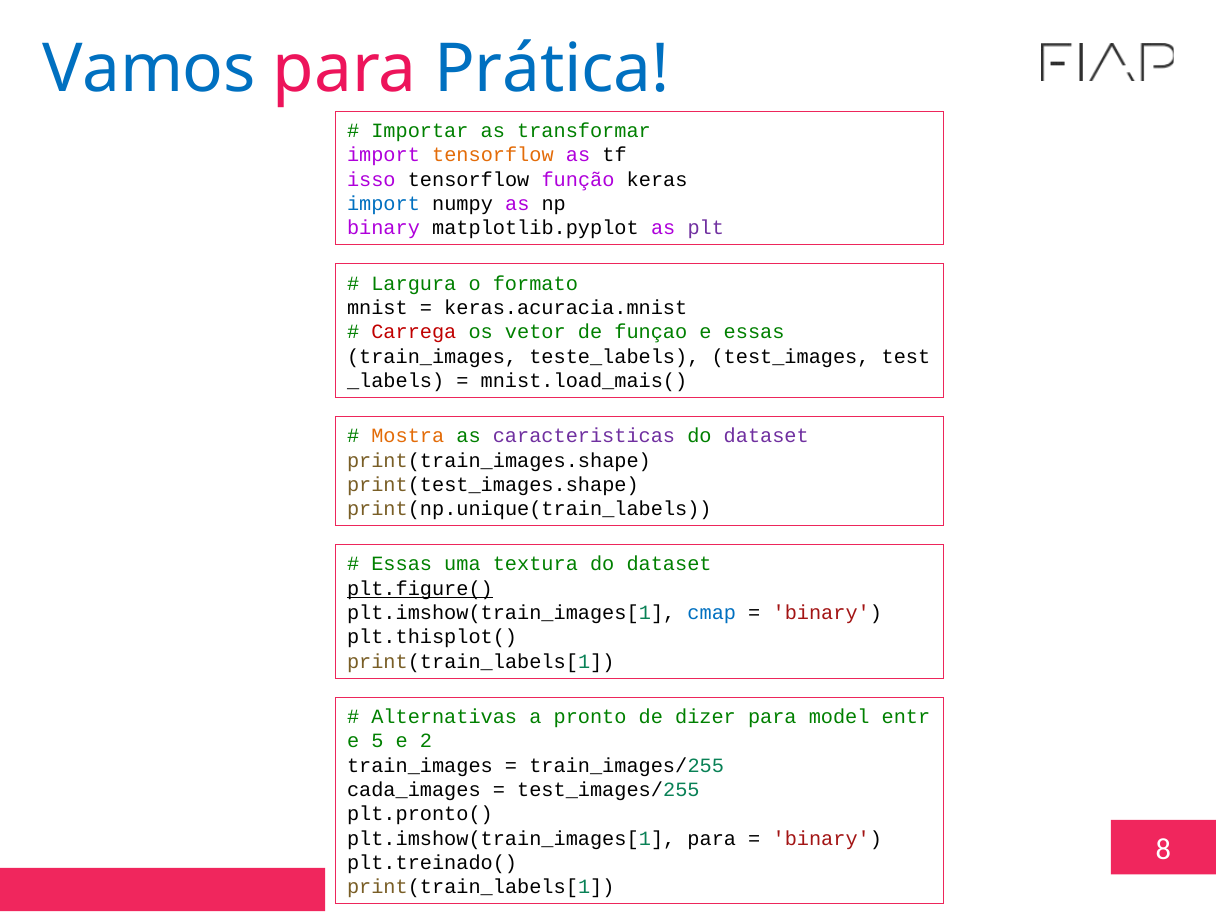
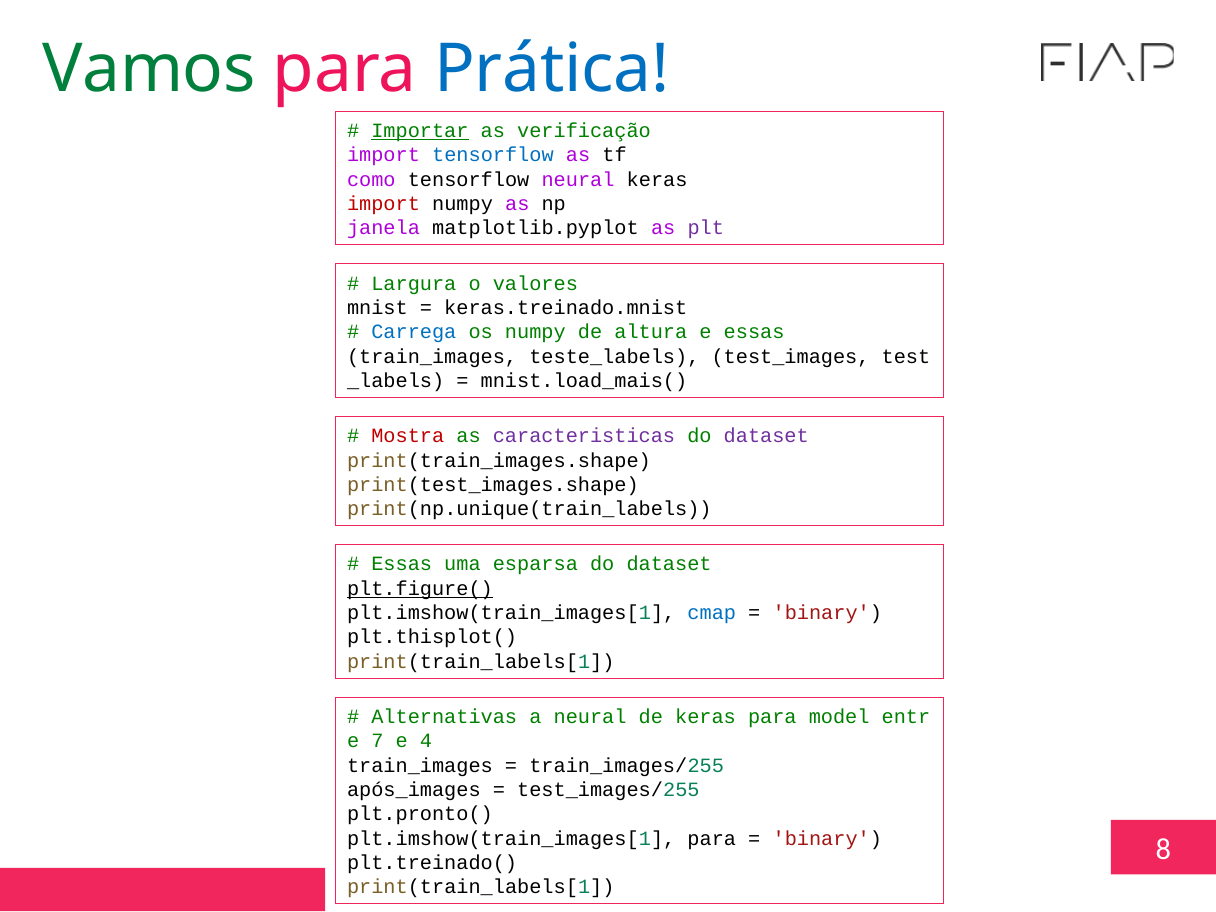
Vamos colour: blue -> green
Importar underline: none -> present
transformar: transformar -> verificação
tensorflow at (493, 155) colour: orange -> blue
isso: isso -> como
tensorflow função: função -> neural
import at (383, 204) colour: blue -> red
binary at (383, 228): binary -> janela
formato: formato -> valores
keras.acuracia.mnist: keras.acuracia.mnist -> keras.treinado.mnist
Carrega colour: red -> blue
os vetor: vetor -> numpy
funçao: funçao -> altura
Mostra colour: orange -> red
textura: textura -> esparsa
a pronto: pronto -> neural
de dizer: dizer -> keras
5: 5 -> 7
2: 2 -> 4
cada_images: cada_images -> após_images
